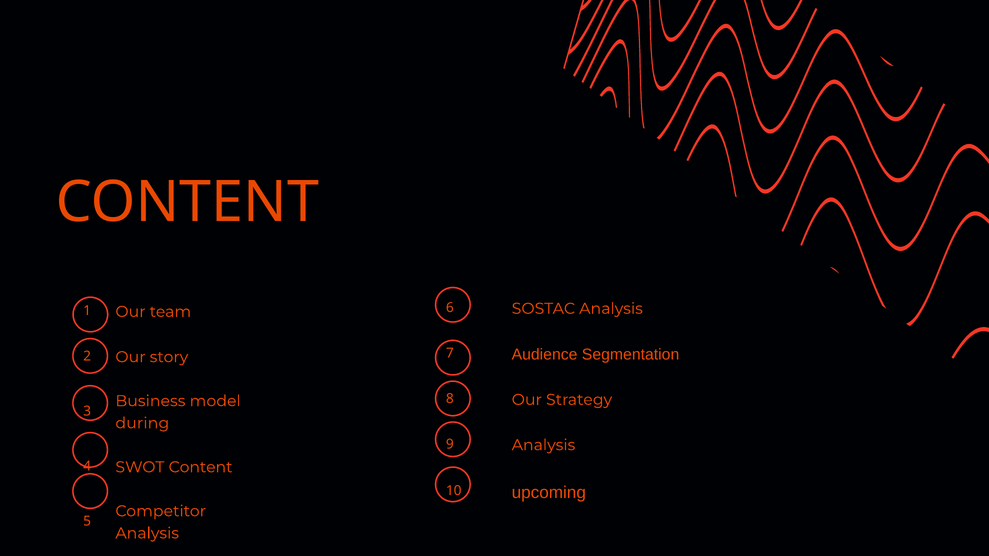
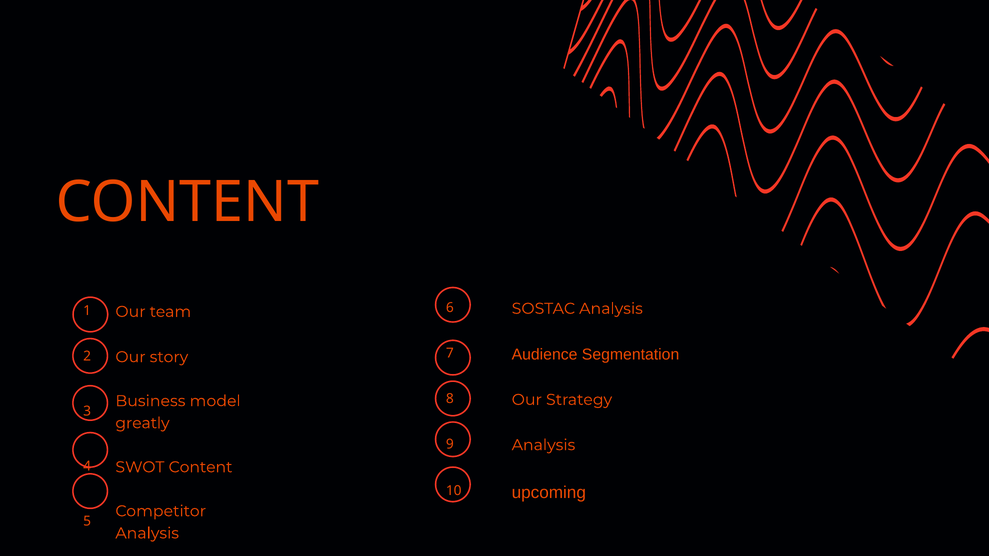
during: during -> greatly
